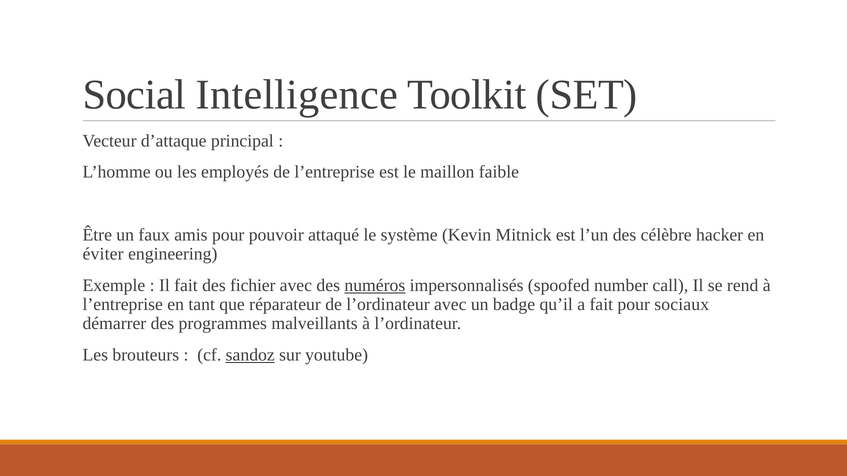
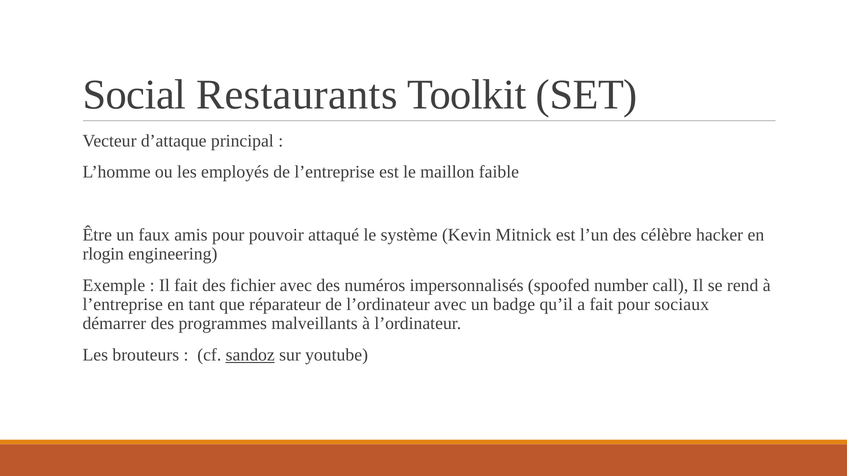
Intelligence: Intelligence -> Restaurants
éviter: éviter -> rlogin
numéros underline: present -> none
